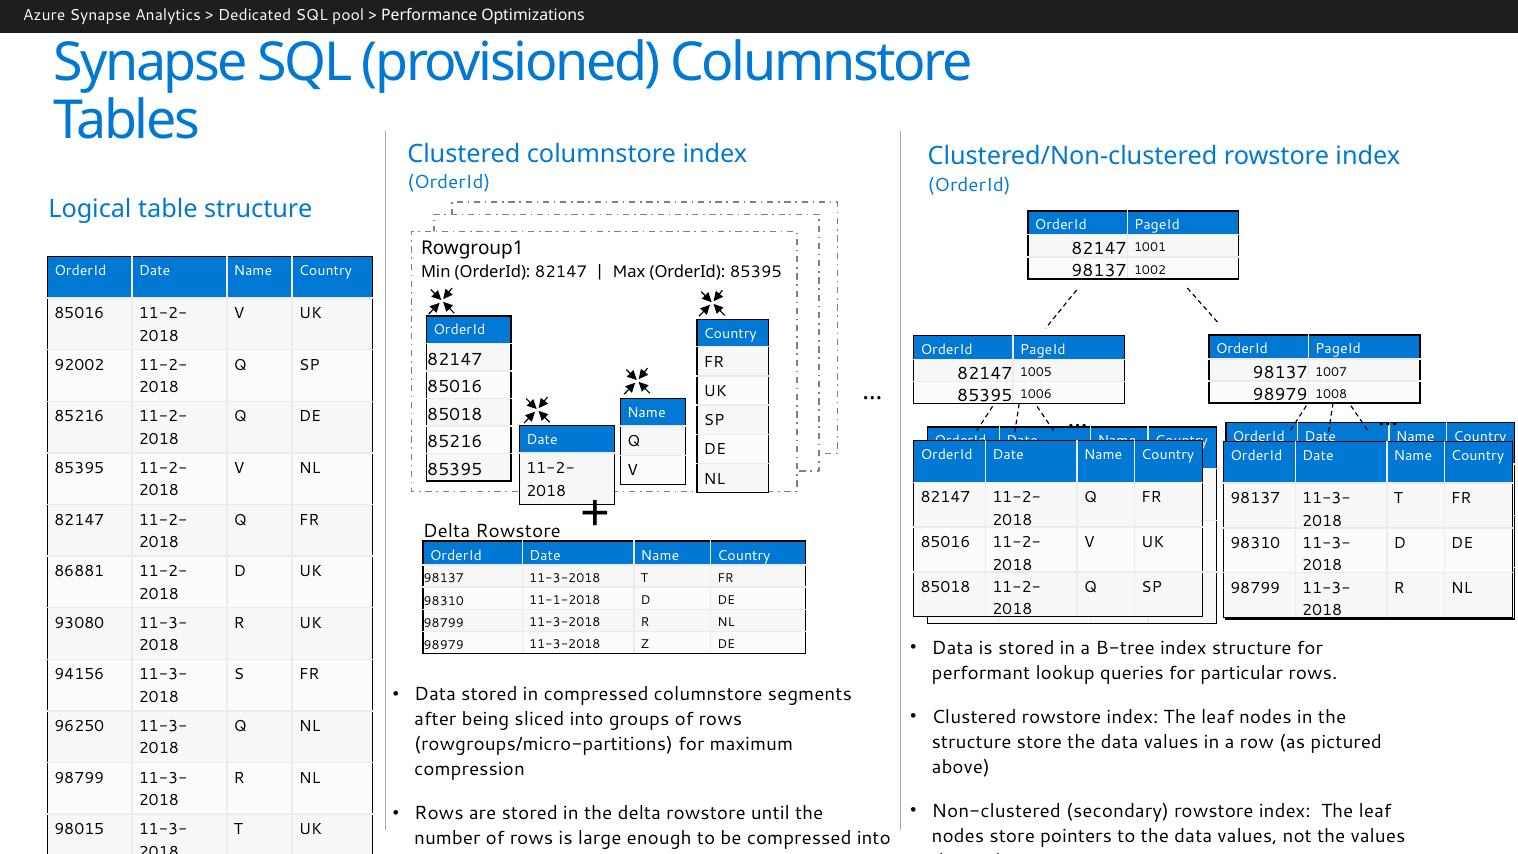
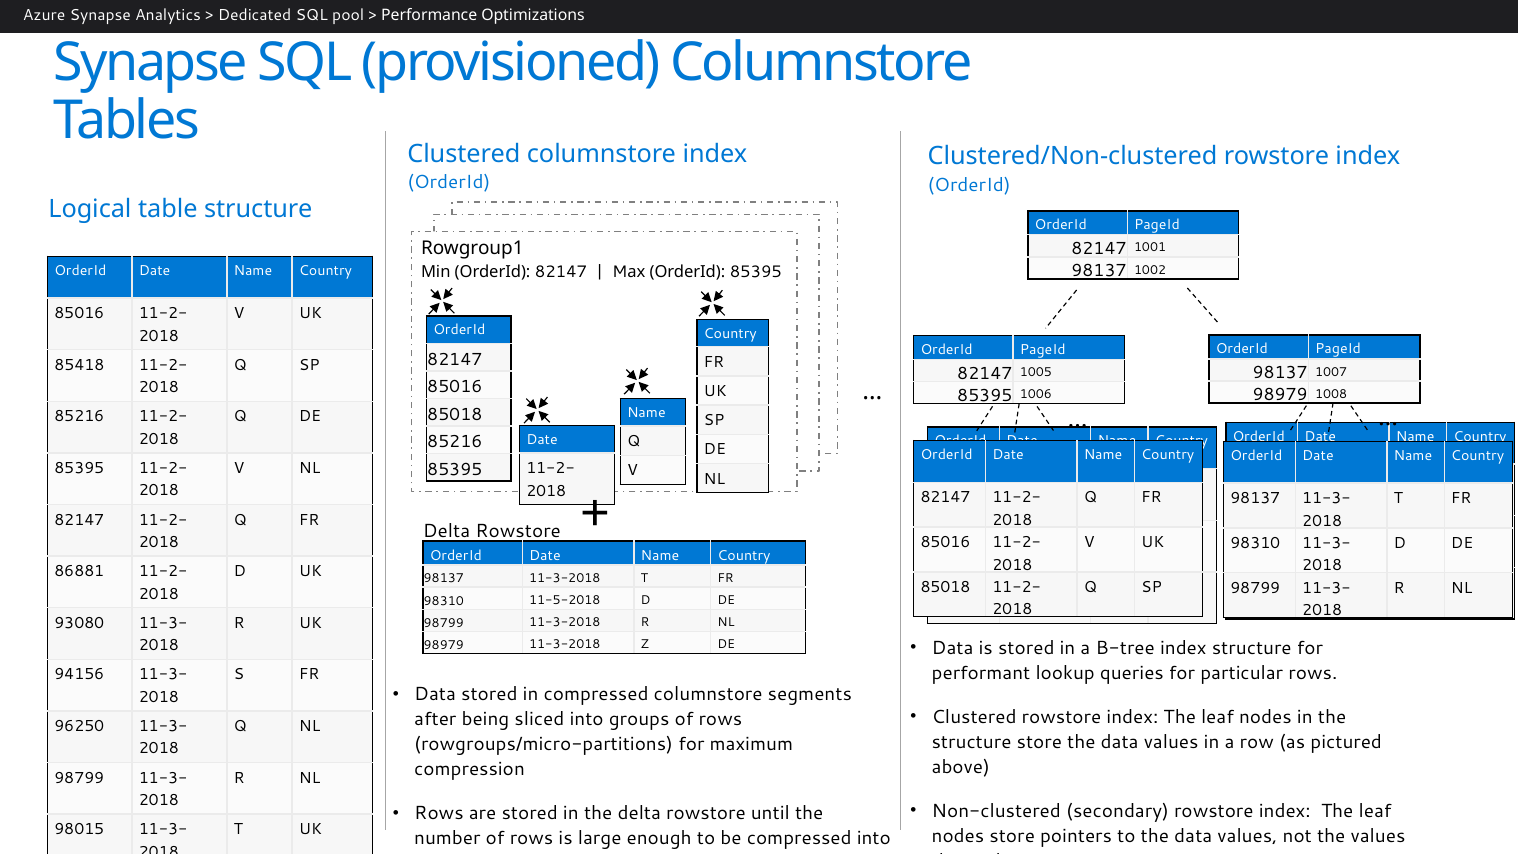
92002: 92002 -> 85418
11-1-2018: 11-1-2018 -> 11-5-2018
